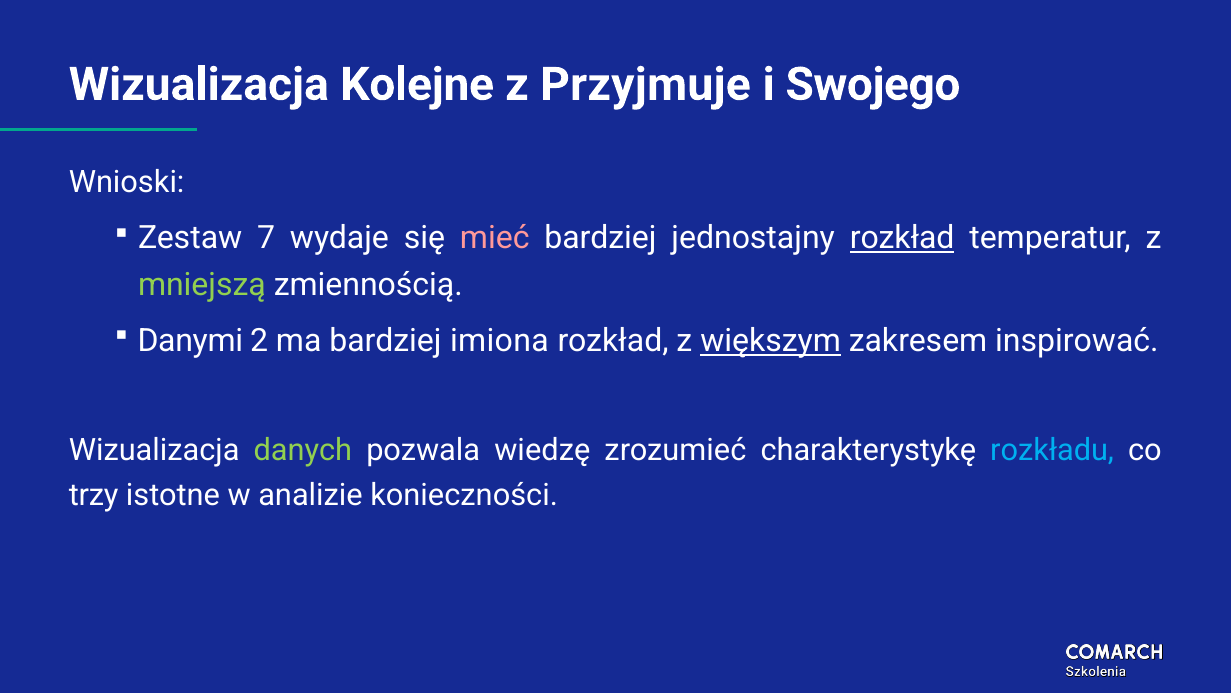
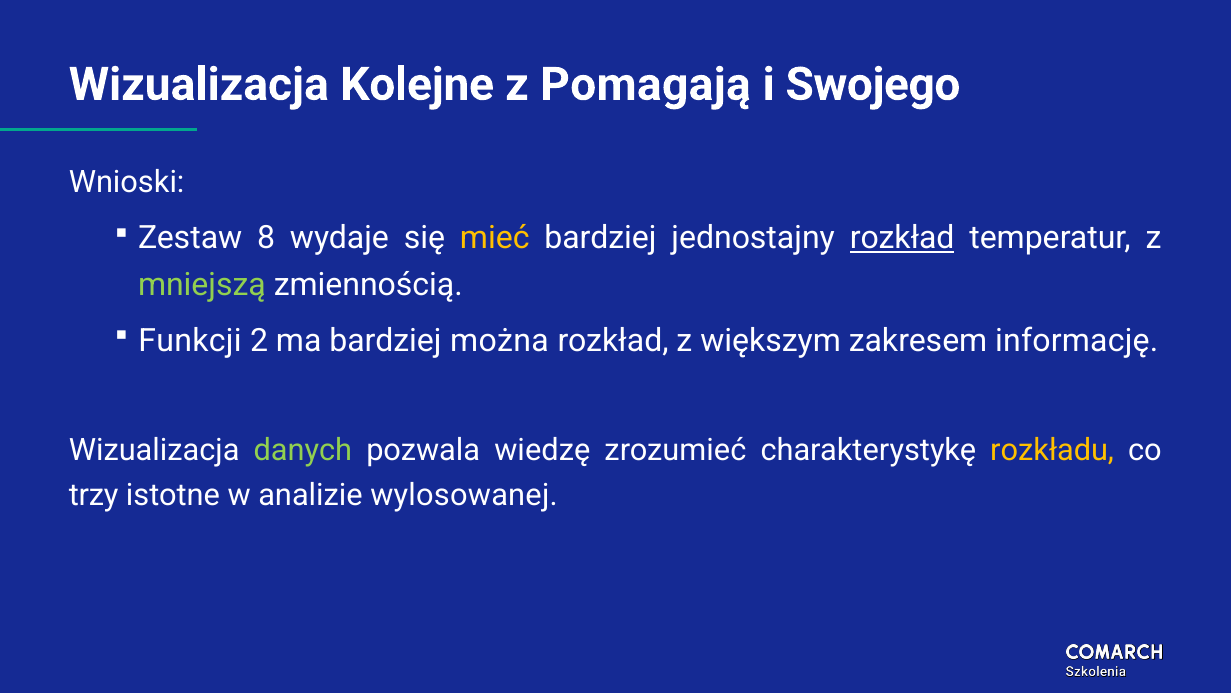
Przyjmuje: Przyjmuje -> Pomagają
7: 7 -> 8
mieć colour: pink -> yellow
Danymi: Danymi -> Funkcji
imiona: imiona -> można
większym underline: present -> none
inspirować: inspirować -> informację
rozkładu colour: light blue -> yellow
konieczności: konieczności -> wylosowanej
